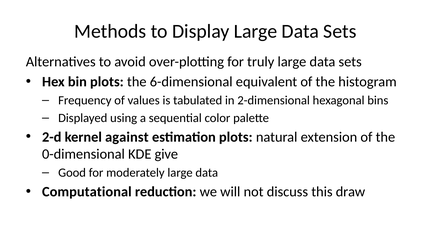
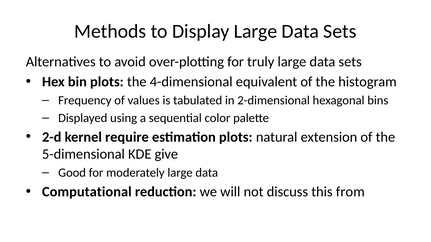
6-dimensional: 6-dimensional -> 4-dimensional
against: against -> require
0-dimensional: 0-dimensional -> 5-dimensional
draw: draw -> from
